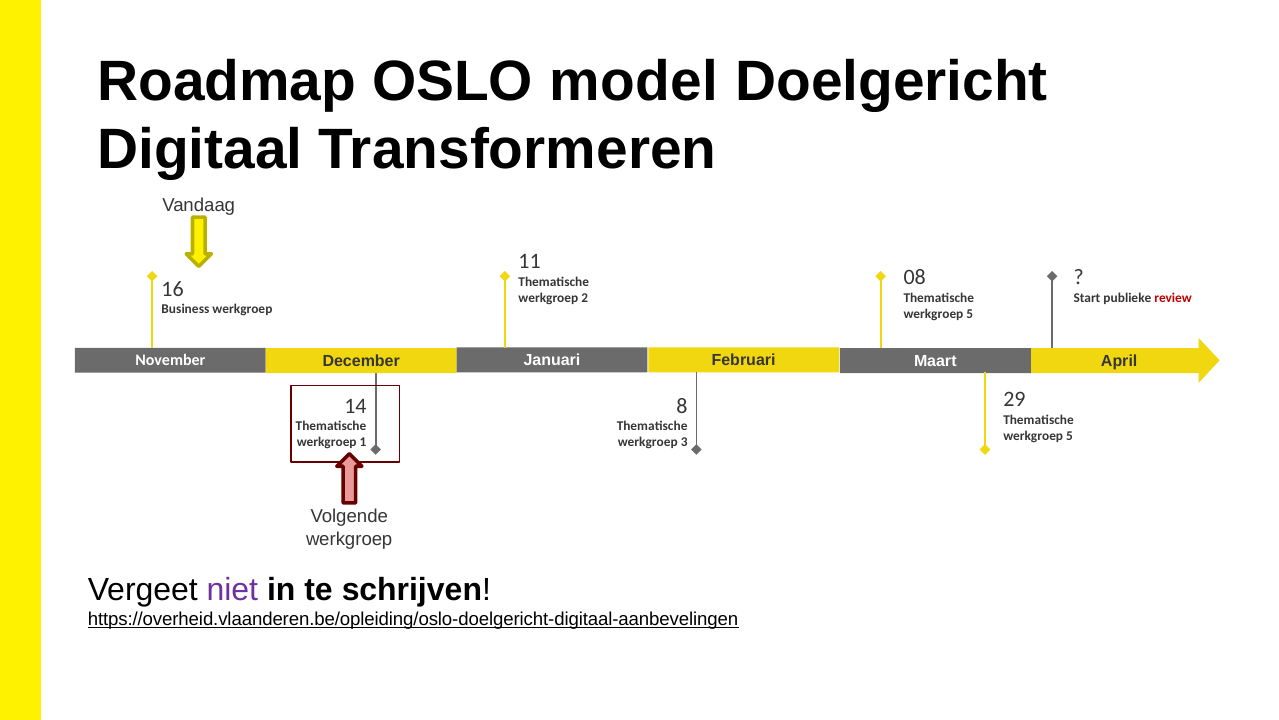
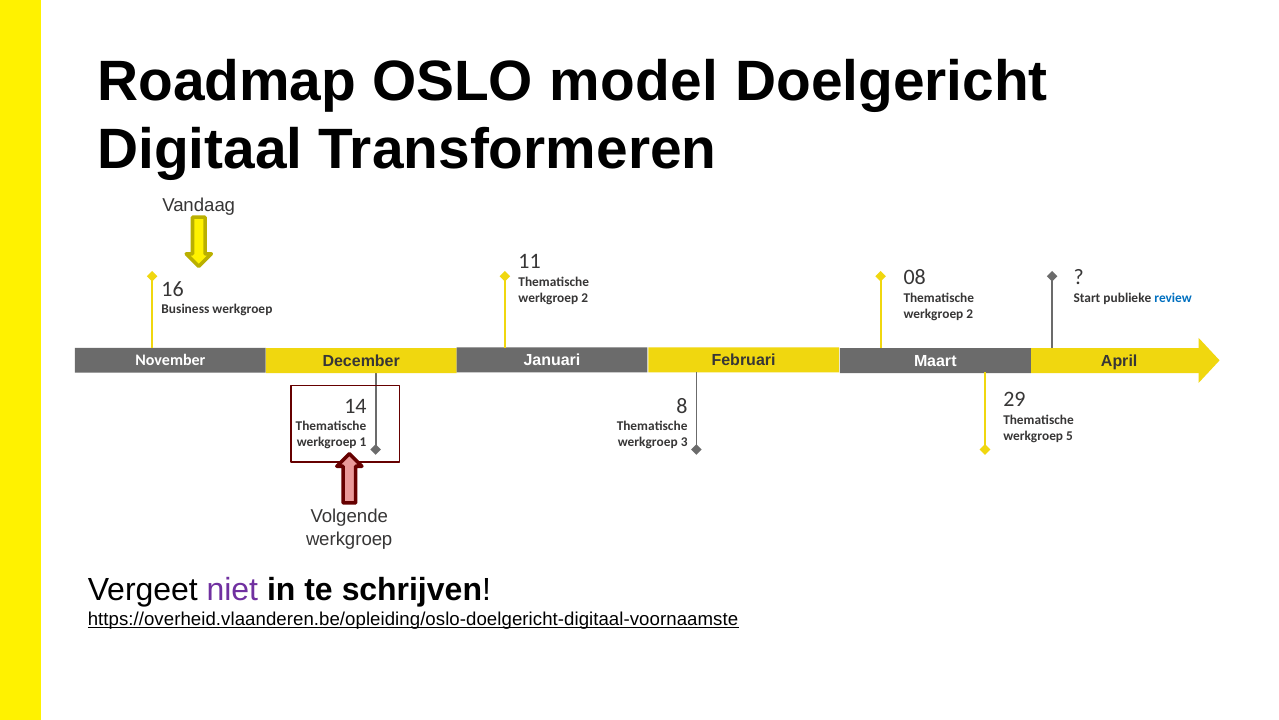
review colour: red -> blue
5 at (970, 314): 5 -> 2
https://overheid.vlaanderen.be/opleiding/oslo-doelgericht-digitaal-aanbevelingen: https://overheid.vlaanderen.be/opleiding/oslo-doelgericht-digitaal-aanbevelingen -> https://overheid.vlaanderen.be/opleiding/oslo-doelgericht-digitaal-voornaamste
